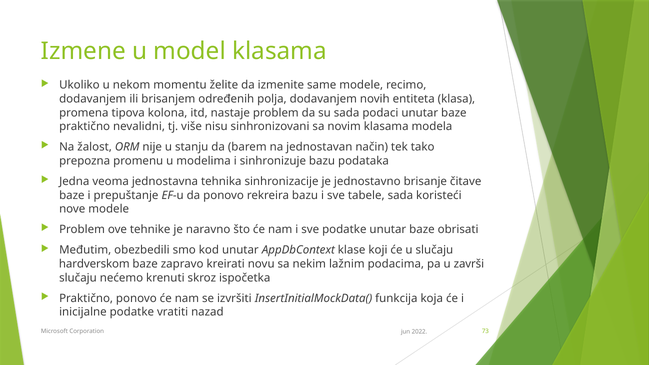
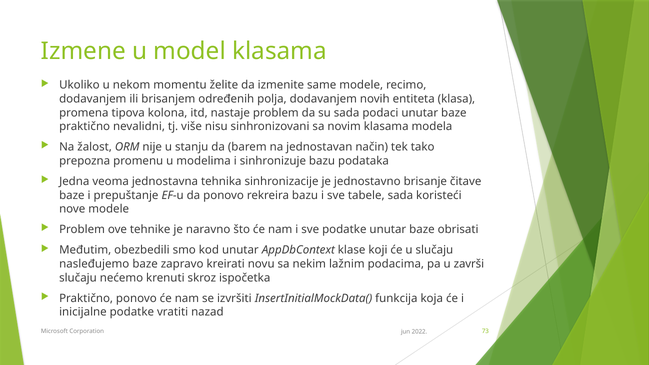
hardverskom: hardverskom -> nasleđujemo
